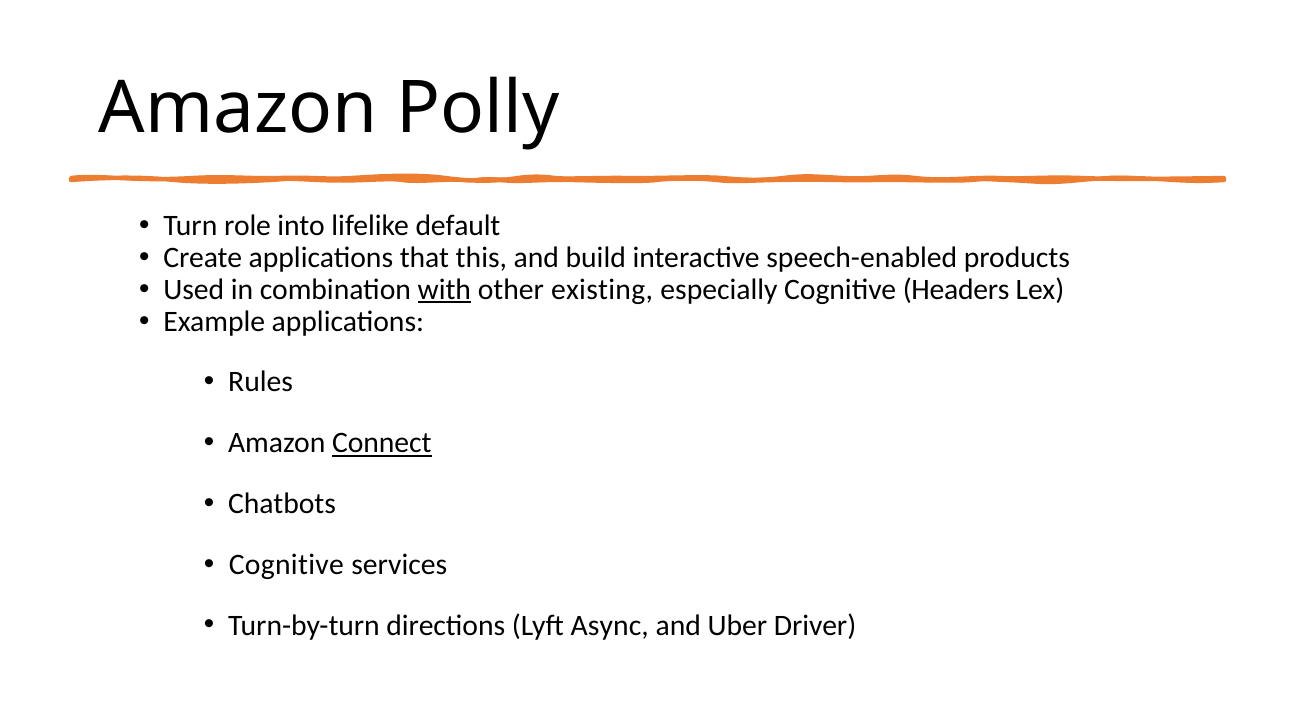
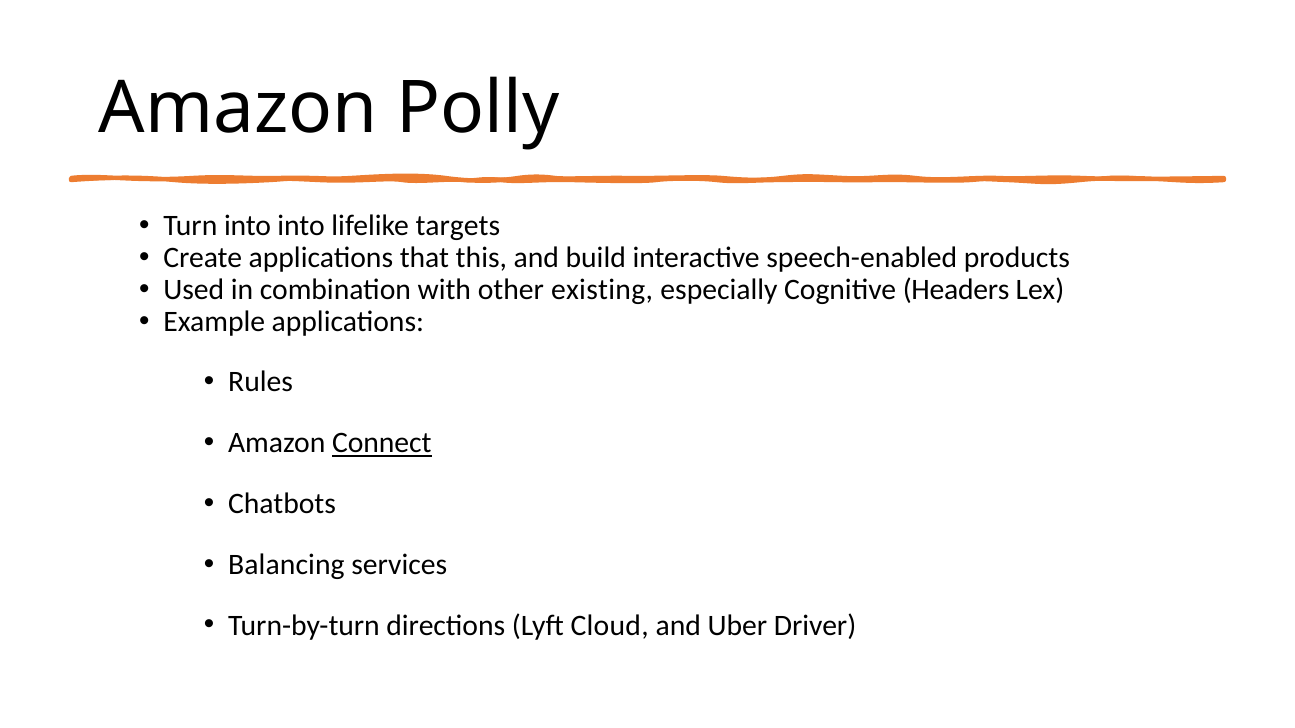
Turn role: role -> into
default: default -> targets
with underline: present -> none
Cognitive at (286, 565): Cognitive -> Balancing
Async: Async -> Cloud
